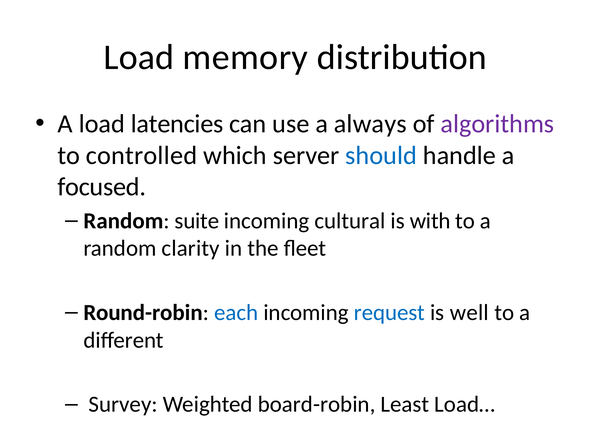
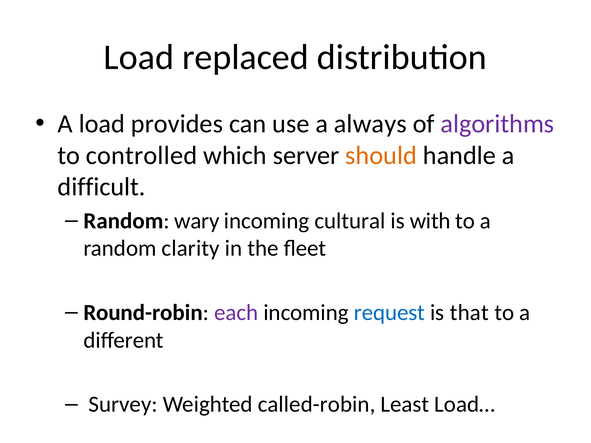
memory: memory -> replaced
latencies: latencies -> provides
should colour: blue -> orange
focused: focused -> difficult
suite: suite -> wary
each colour: blue -> purple
well: well -> that
board-robin: board-robin -> called-robin
